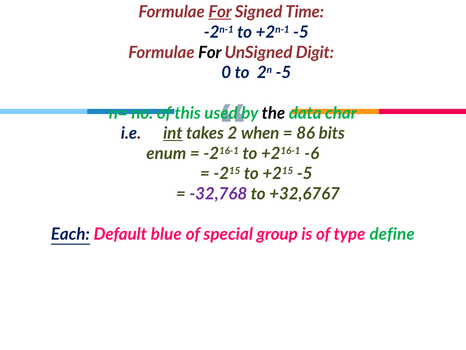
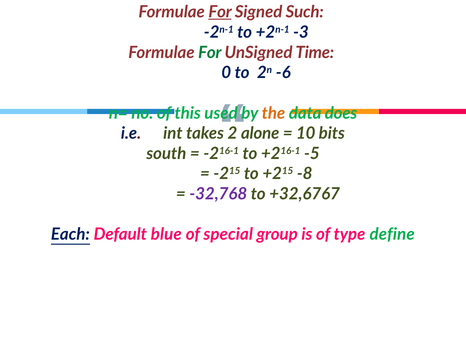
Time: Time -> Such
+2n-1 -5: -5 -> -3
For at (210, 52) colour: black -> green
Digit: Digit -> Time
2n -5: -5 -> -6
the colour: black -> orange
char: char -> does
int underline: present -> none
when: when -> alone
86: 86 -> 10
enum: enum -> south
-6: -6 -> -5
+215 -5: -5 -> -8
